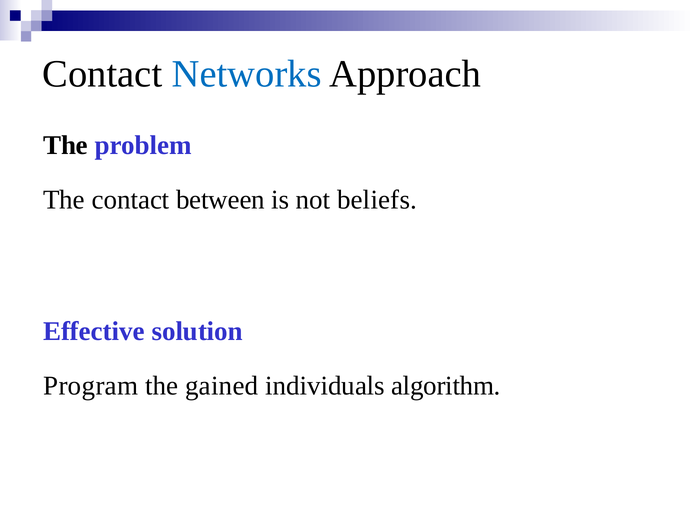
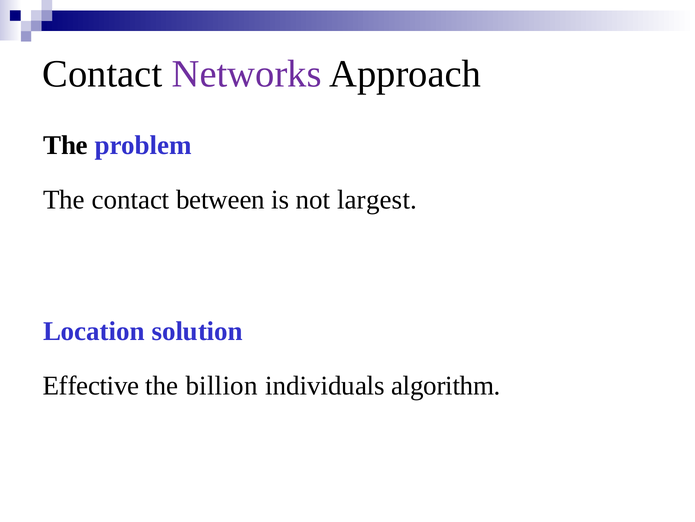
Networks colour: blue -> purple
beliefs: beliefs -> largest
Effective: Effective -> Location
Program: Program -> Effective
gained: gained -> billion
